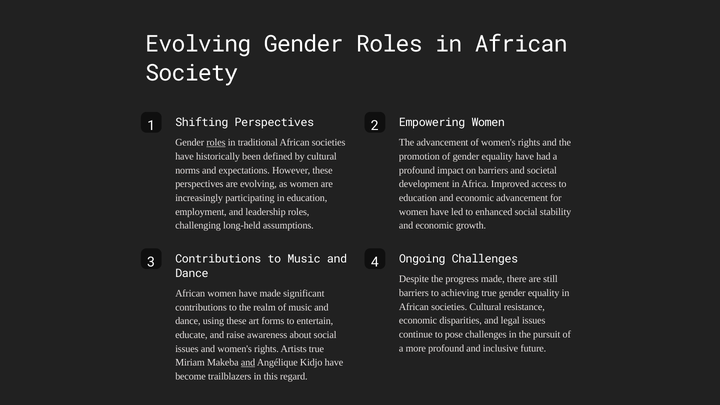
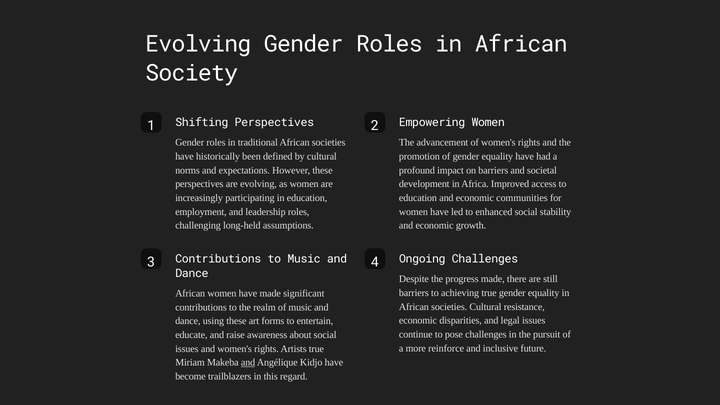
roles at (216, 143) underline: present -> none
economic advancement: advancement -> communities
more profound: profound -> reinforce
